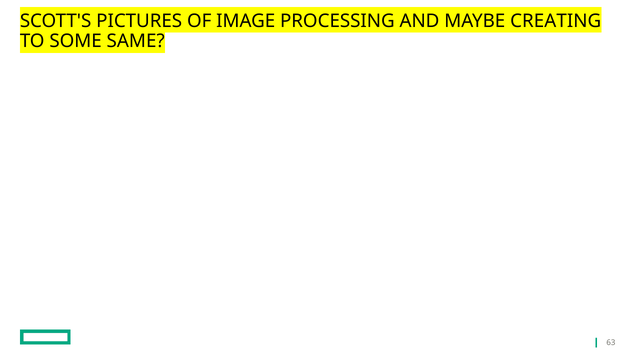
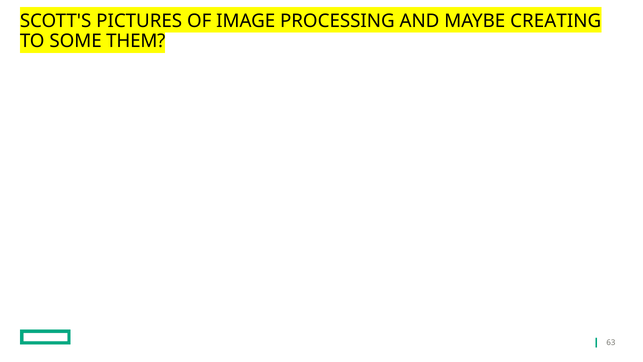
SAME: SAME -> THEM
